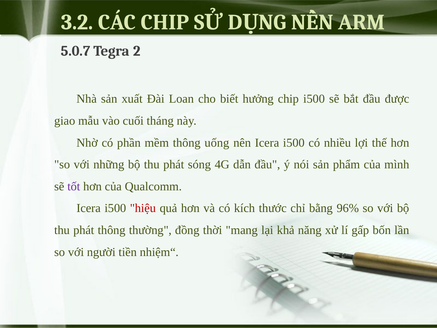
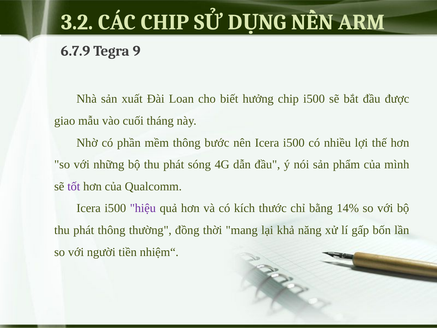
5.0.7: 5.0.7 -> 6.7.9
2: 2 -> 9
uống: uống -> bước
hiệu colour: red -> purple
96%: 96% -> 14%
